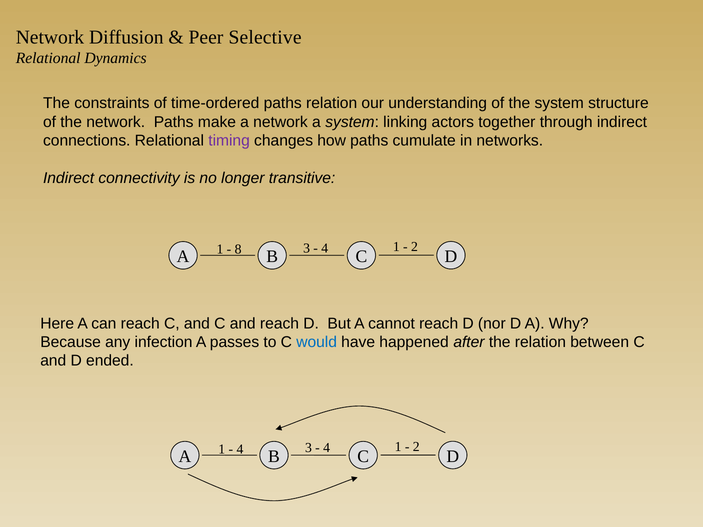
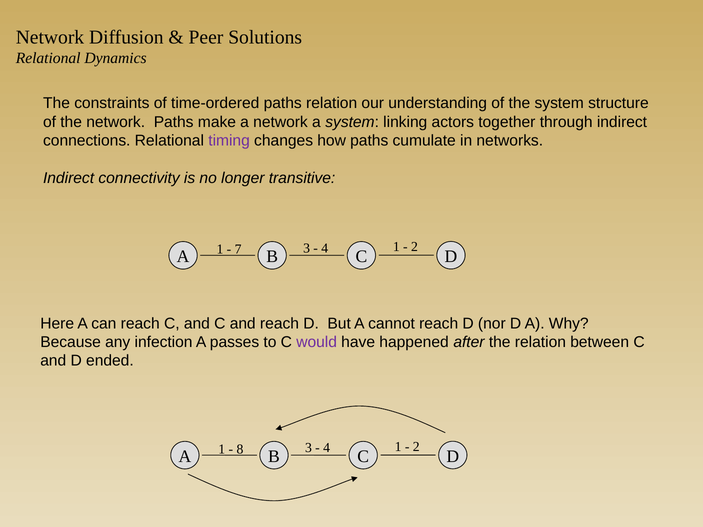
Selective: Selective -> Solutions
8: 8 -> 7
would colour: blue -> purple
4 at (240, 449): 4 -> 8
